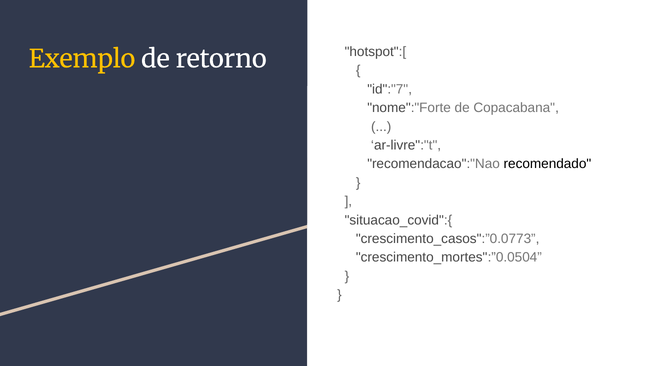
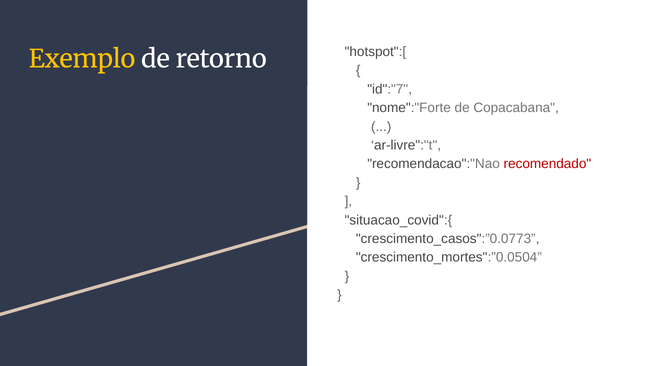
recomendado colour: black -> red
